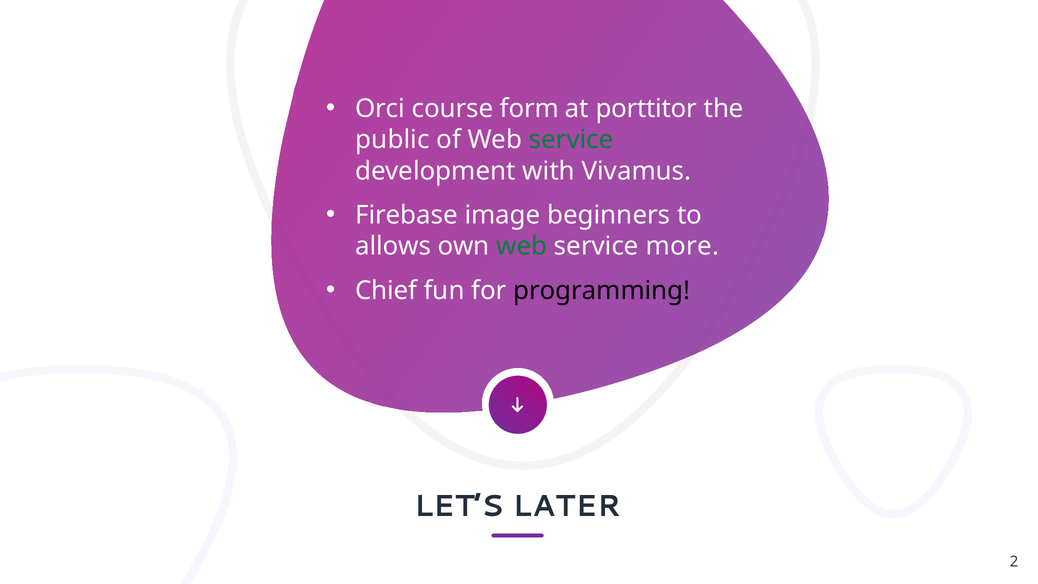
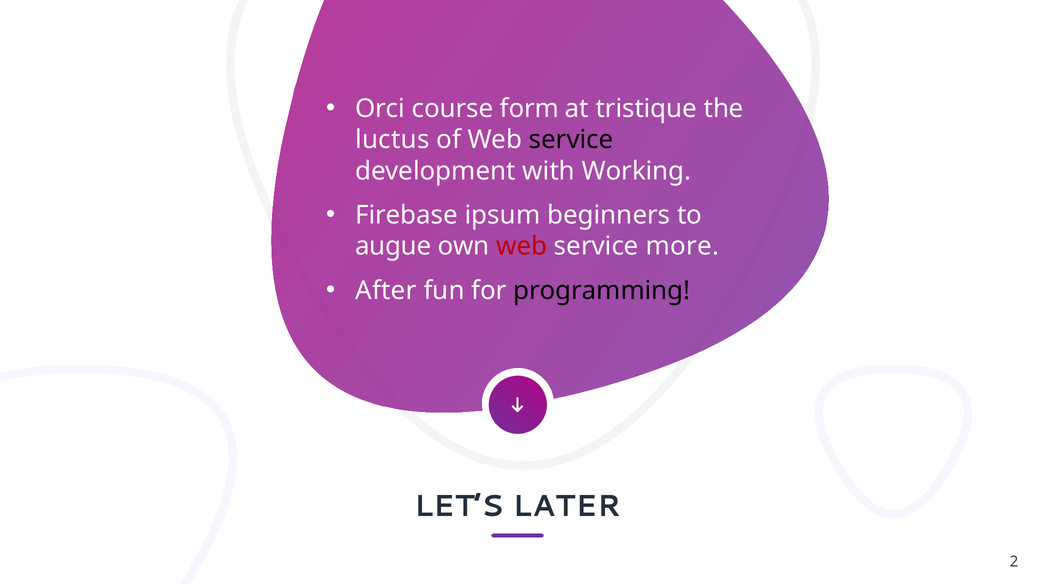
porttitor: porttitor -> tristique
public: public -> luctus
service at (571, 140) colour: green -> black
Vivamus: Vivamus -> Working
image: image -> ipsum
allows: allows -> augue
web at (522, 246) colour: green -> red
Chief: Chief -> After
